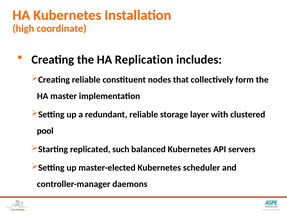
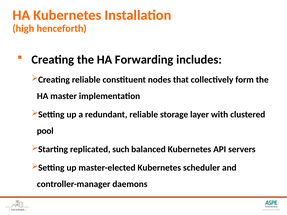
coordinate: coordinate -> henceforth
Replication: Replication -> Forwarding
